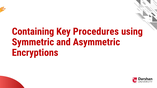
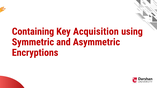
Procedures: Procedures -> Acquisition
